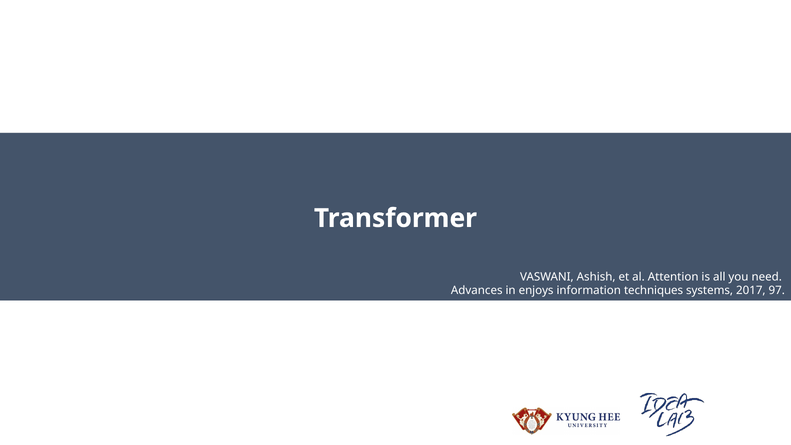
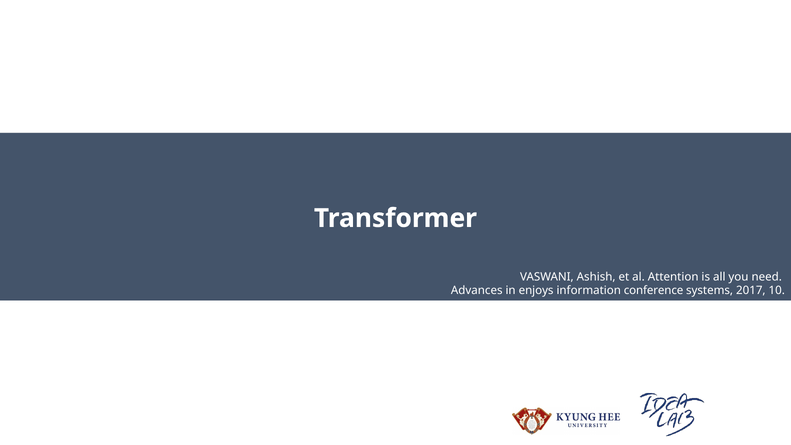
techniques: techniques -> conference
97: 97 -> 10
